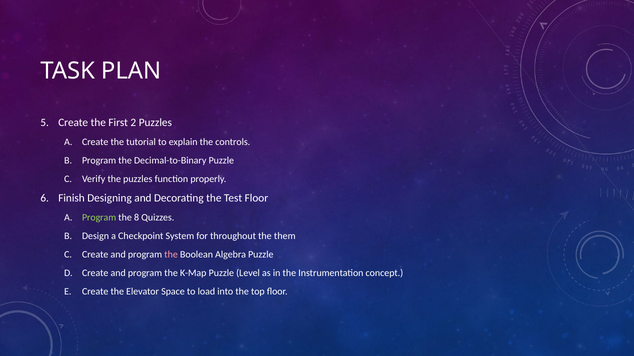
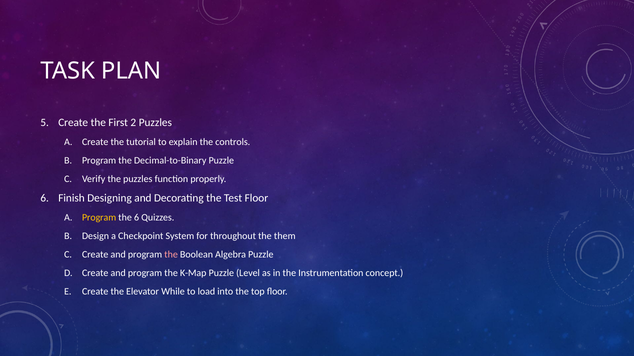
Program at (99, 218) colour: light green -> yellow
the 8: 8 -> 6
Space: Space -> While
